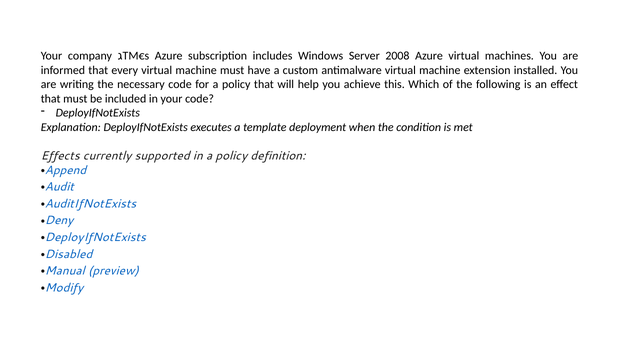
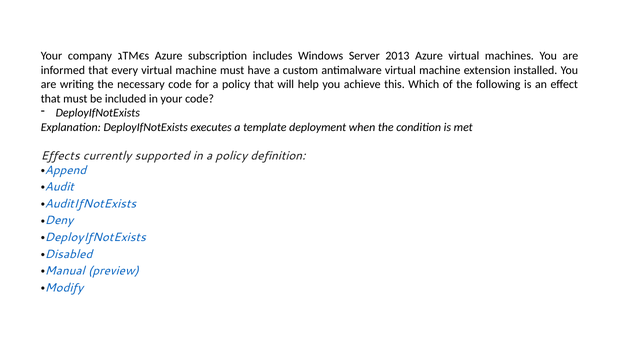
2008: 2008 -> 2013
